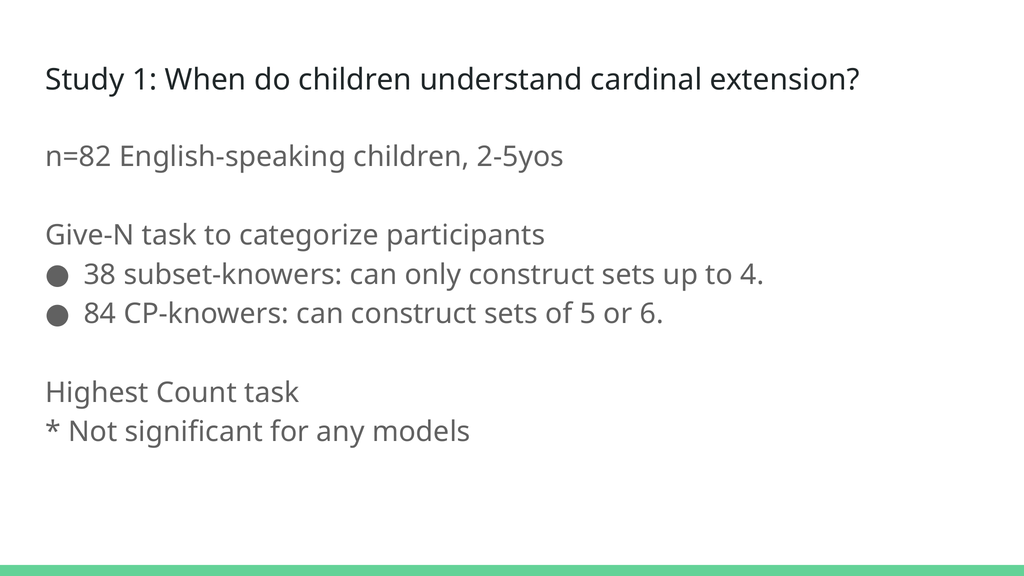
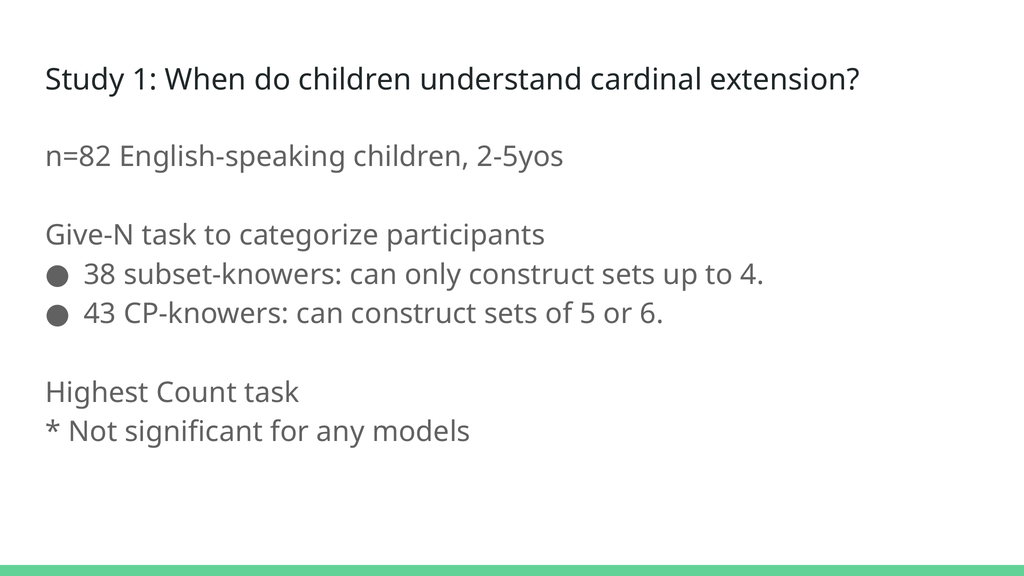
84: 84 -> 43
